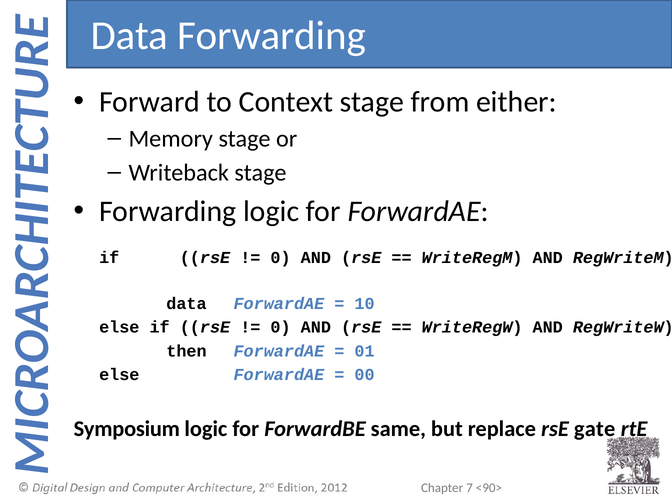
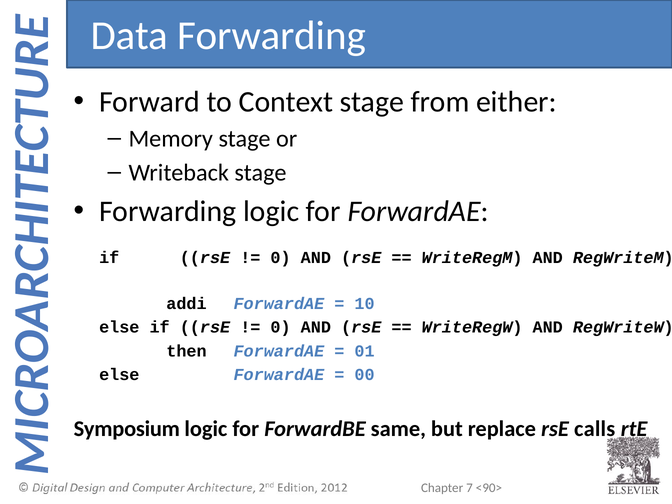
data at (186, 304): data -> addi
gate: gate -> calls
